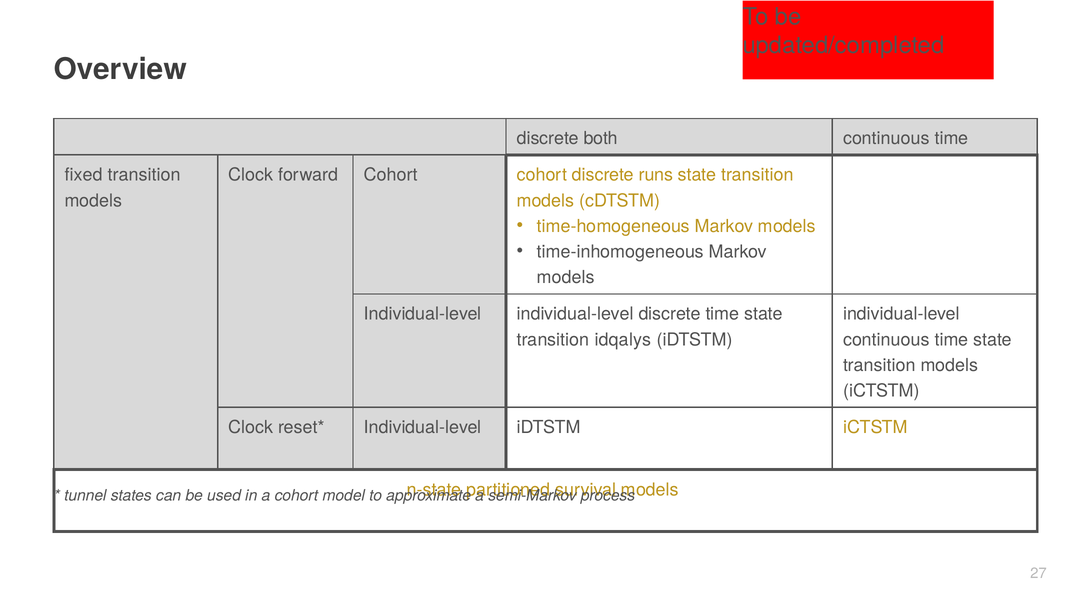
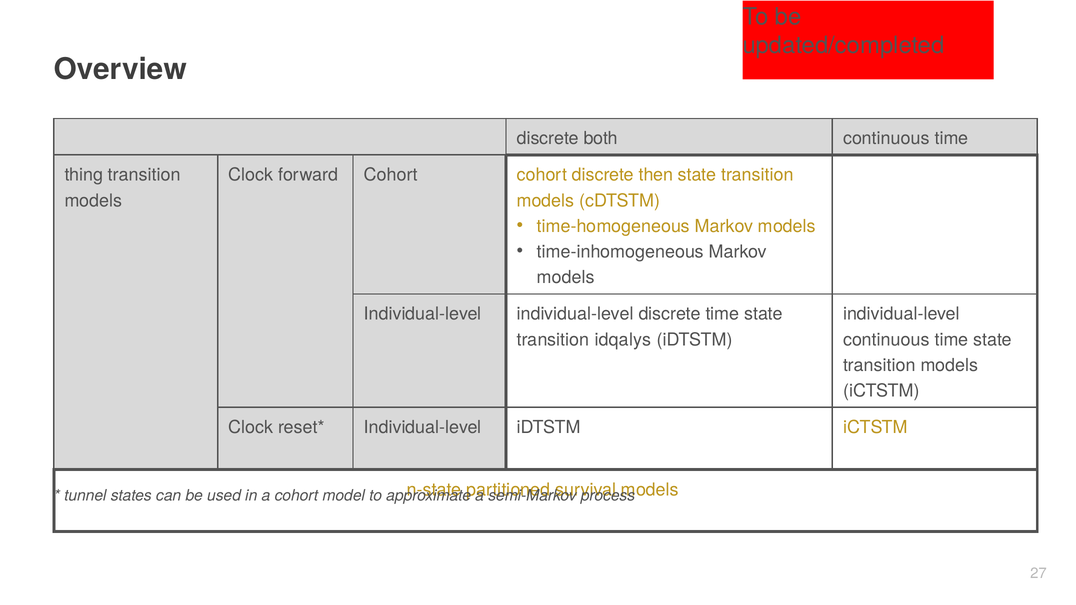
fixed: fixed -> thing
runs: runs -> then
